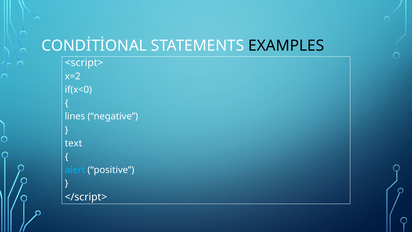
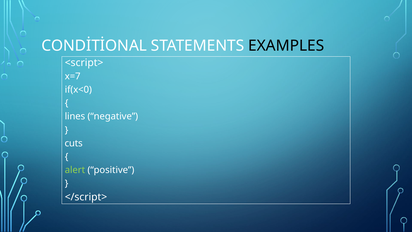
x=2: x=2 -> x=7
text: text -> cuts
alert colour: light blue -> light green
